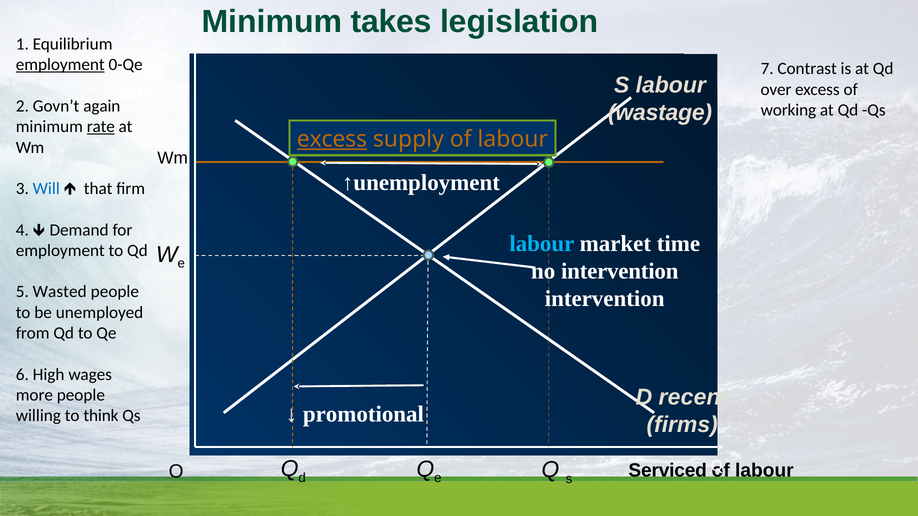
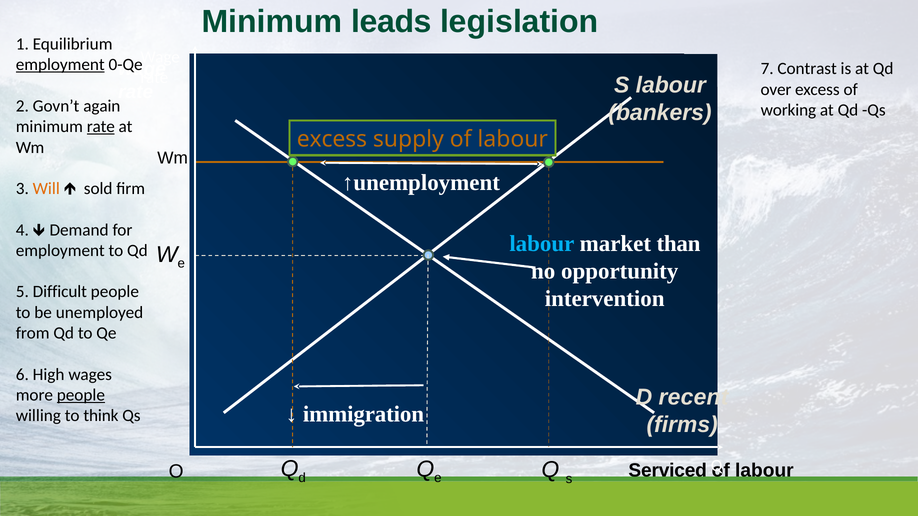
takes: takes -> leads
wastage: wastage -> bankers
excess at (332, 139) underline: present -> none
Will colour: blue -> orange
that: that -> sold
time: time -> than
no intervention: intervention -> opportunity
Wasted: Wasted -> Difficult
people at (81, 395) underline: none -> present
promotional: promotional -> immigration
